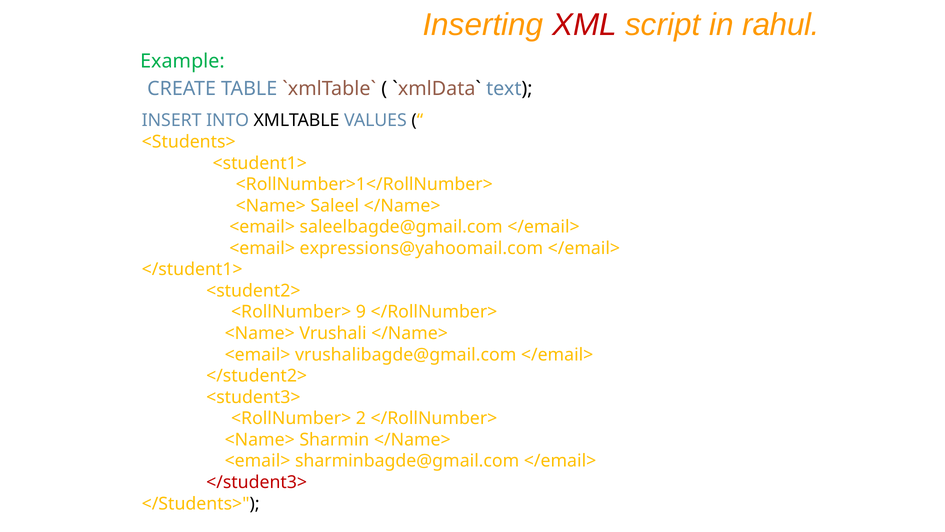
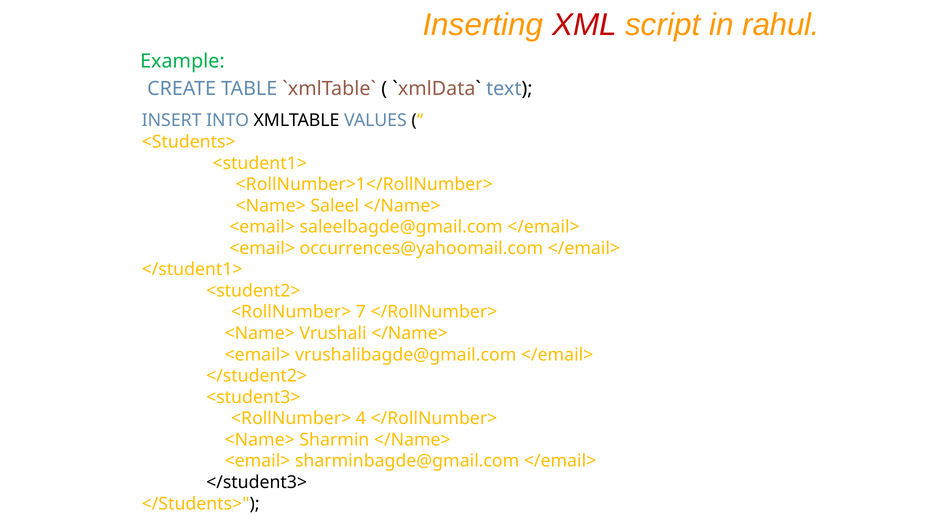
expressions@yahoomail.com: expressions@yahoomail.com -> occurrences@yahoomail.com
9: 9 -> 7
2: 2 -> 4
</student3> colour: red -> black
